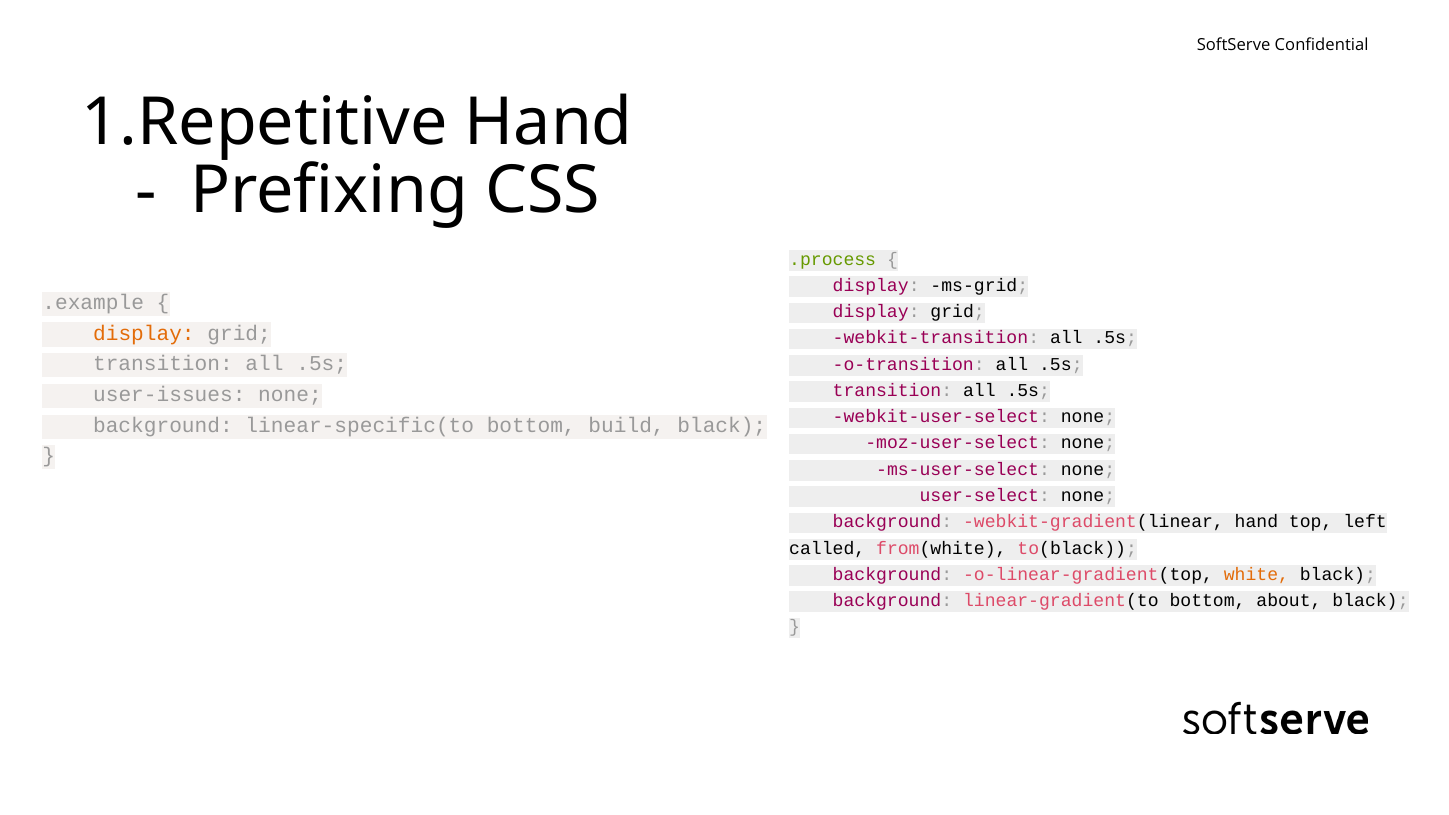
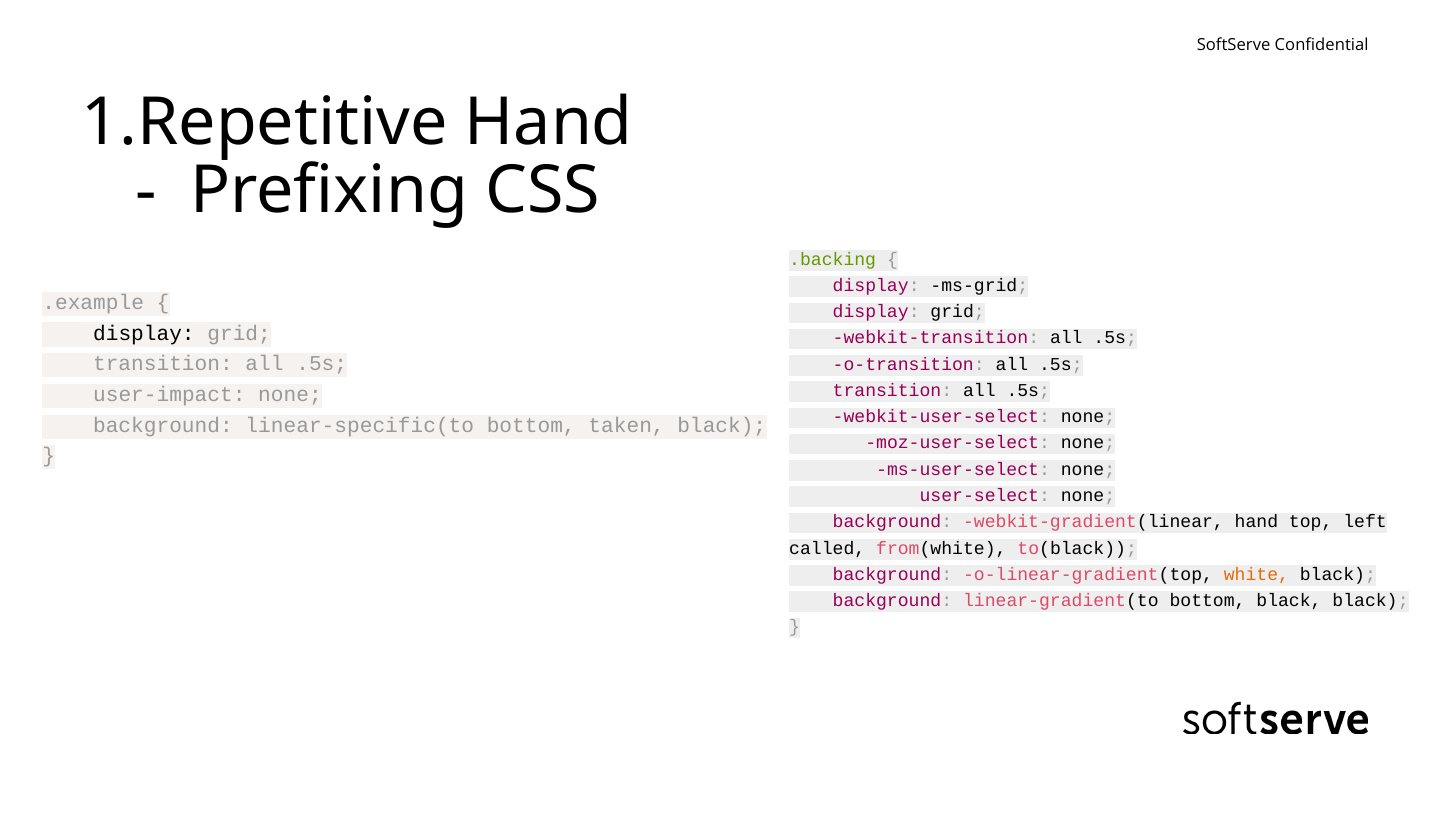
.process: .process -> .backing
display at (144, 333) colour: orange -> black
user-issues: user-issues -> user-impact
build: build -> taken
bottom about: about -> black
